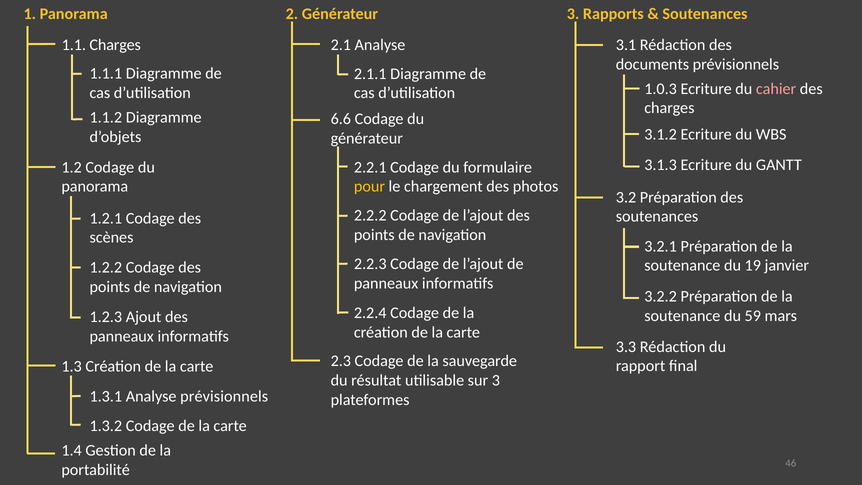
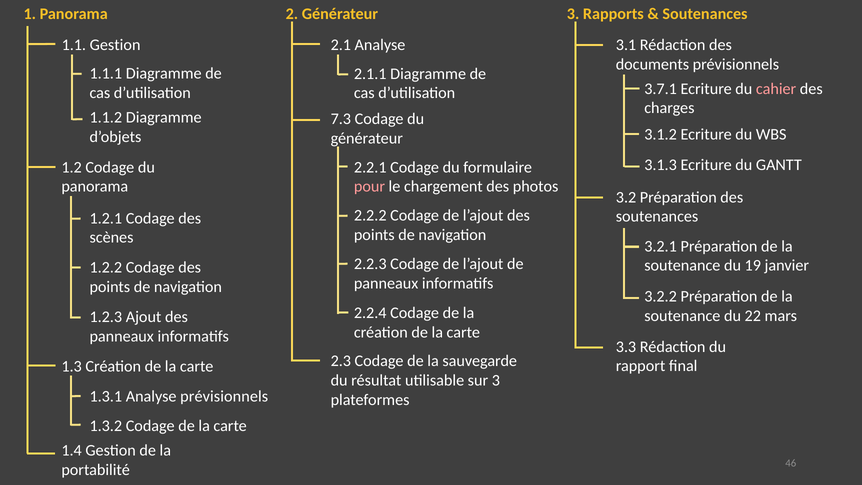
1.1 Charges: Charges -> Gestion
1.0.3: 1.0.3 -> 3.7.1
6.6: 6.6 -> 7.3
pour colour: yellow -> pink
59: 59 -> 22
